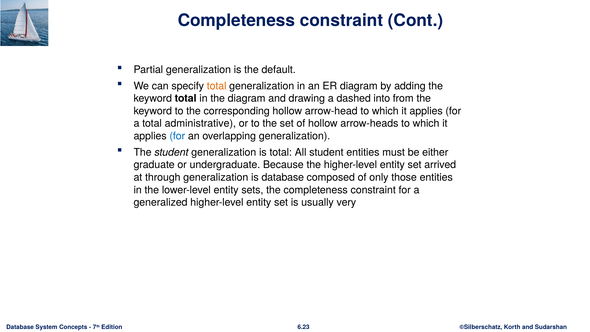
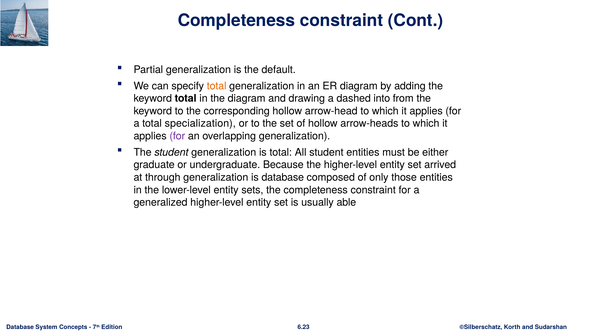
administrative: administrative -> specialization
for at (177, 136) colour: blue -> purple
very: very -> able
